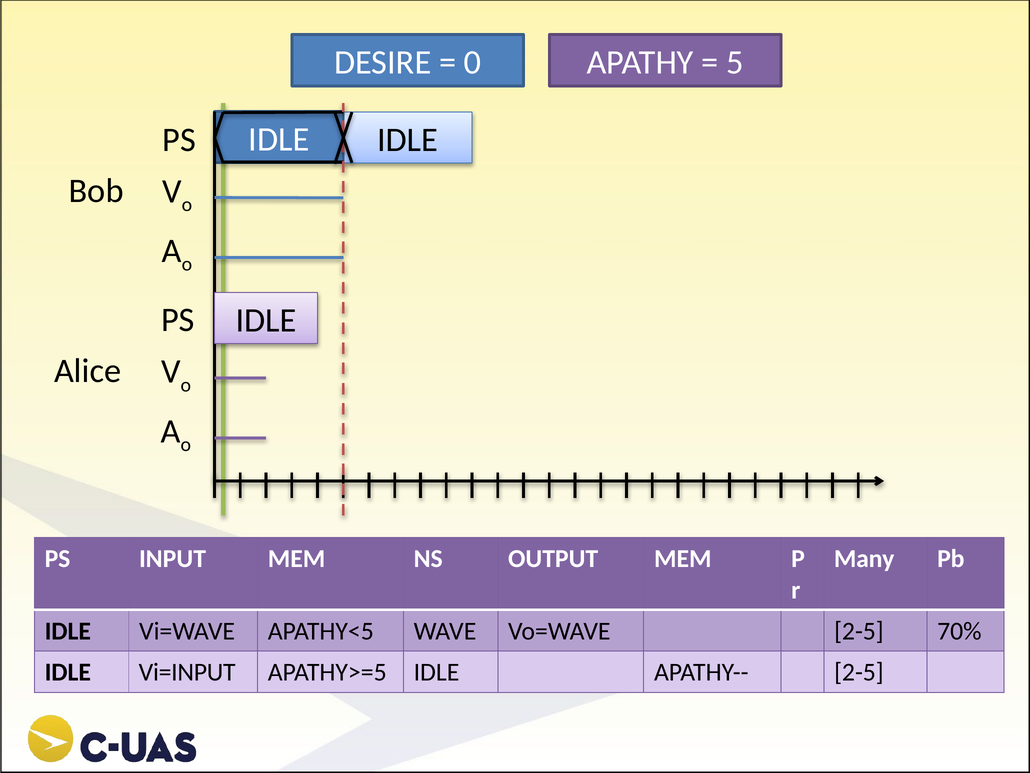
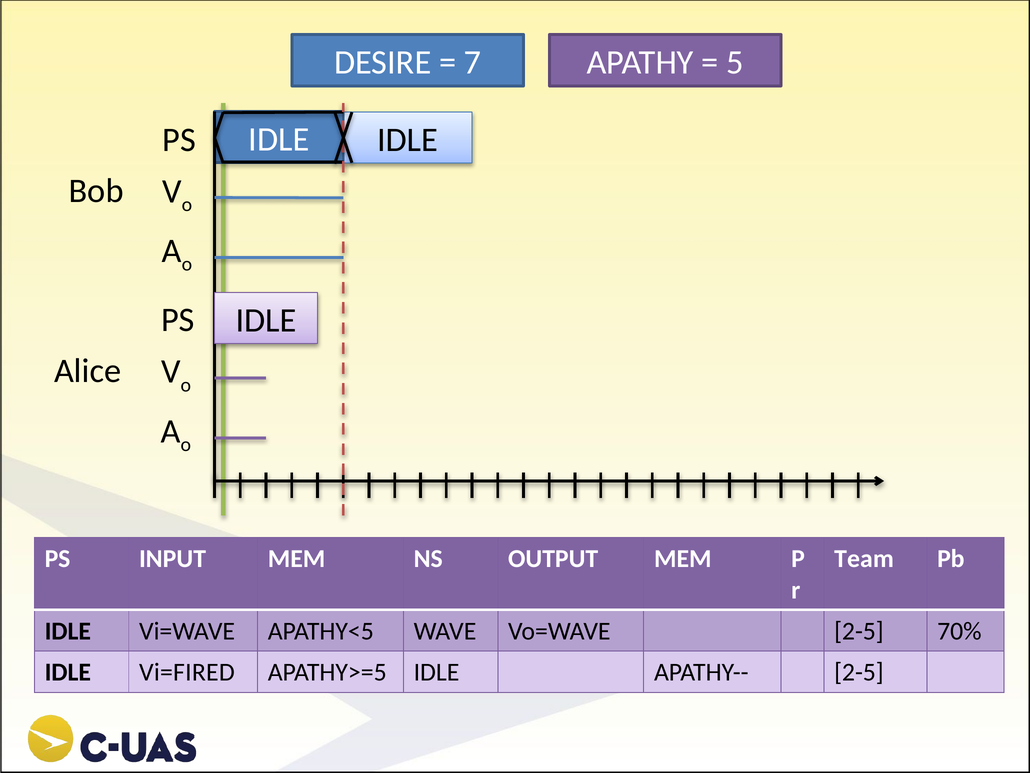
0: 0 -> 7
Many: Many -> Team
Vi=INPUT: Vi=INPUT -> Vi=FIRED
